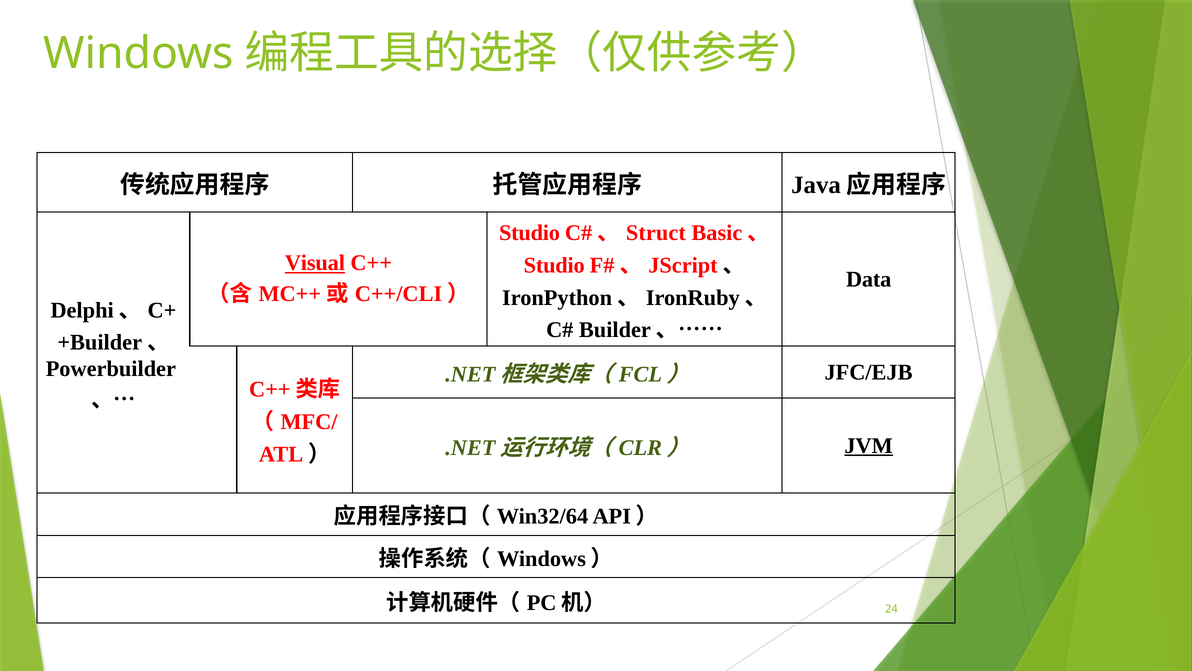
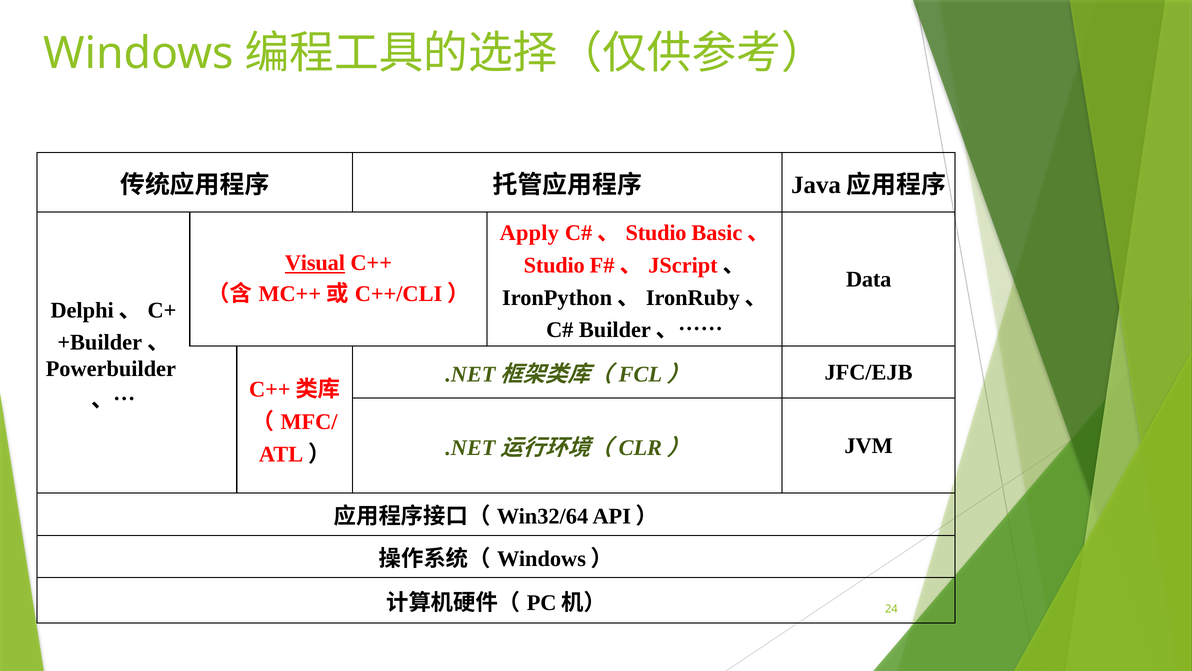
Studio at (530, 233): Studio -> Apply
Struct at (656, 233): Struct -> Studio
JVM underline: present -> none
